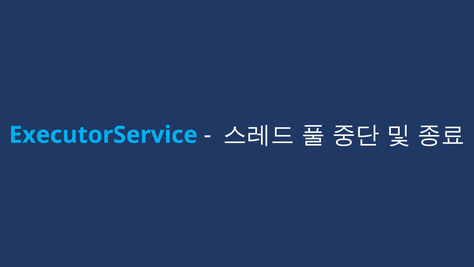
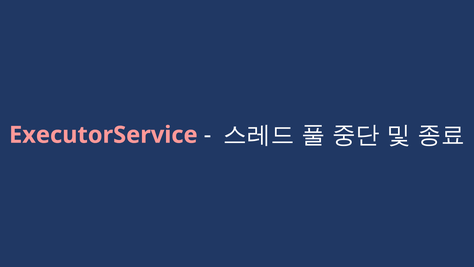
ExecutorService colour: light blue -> pink
